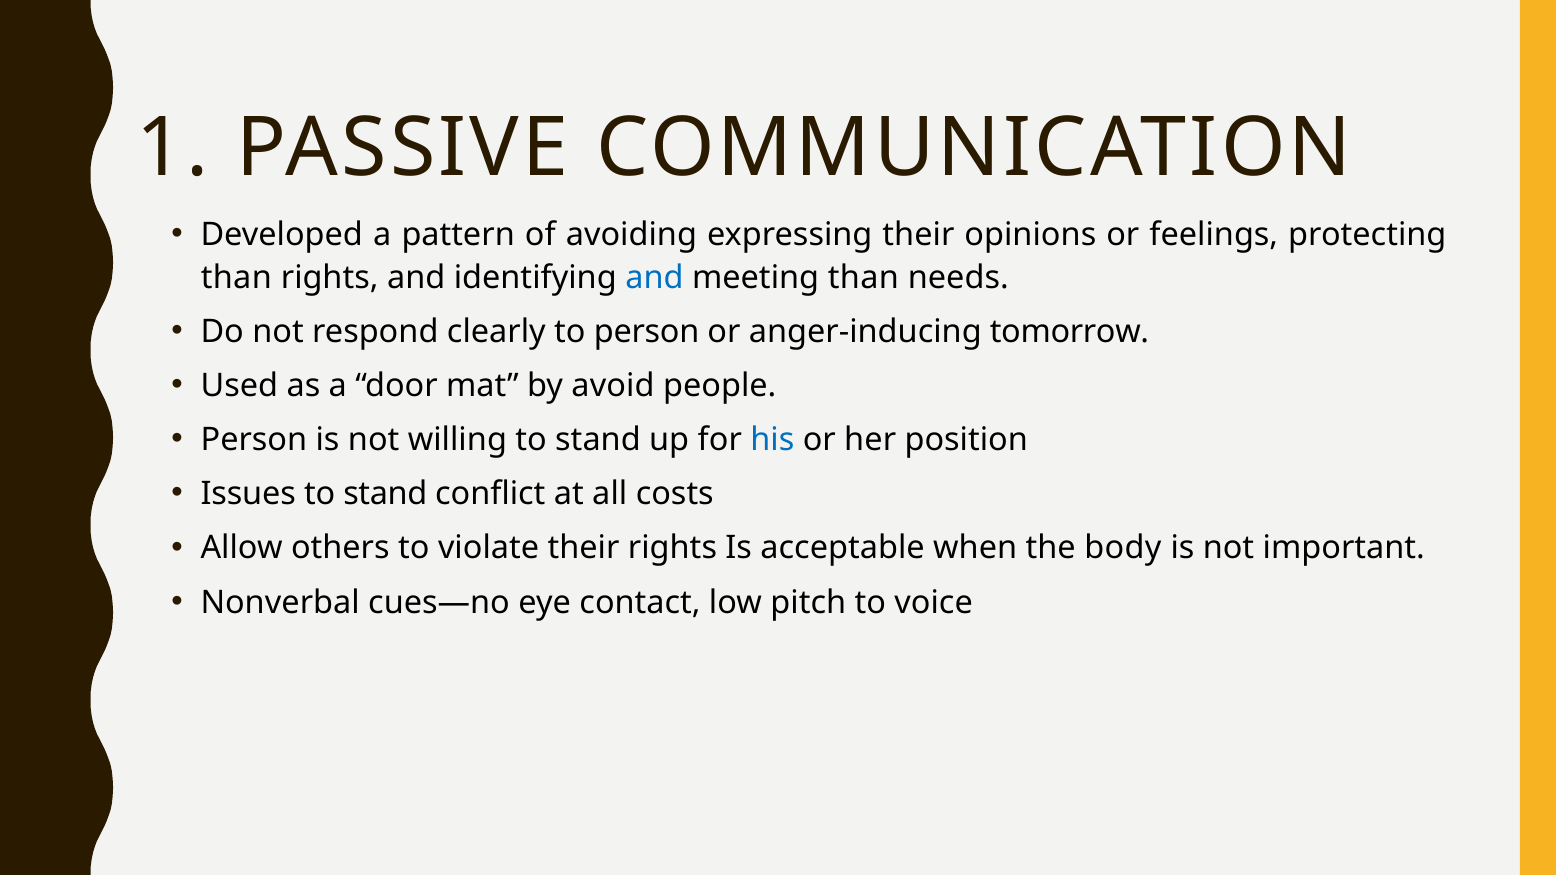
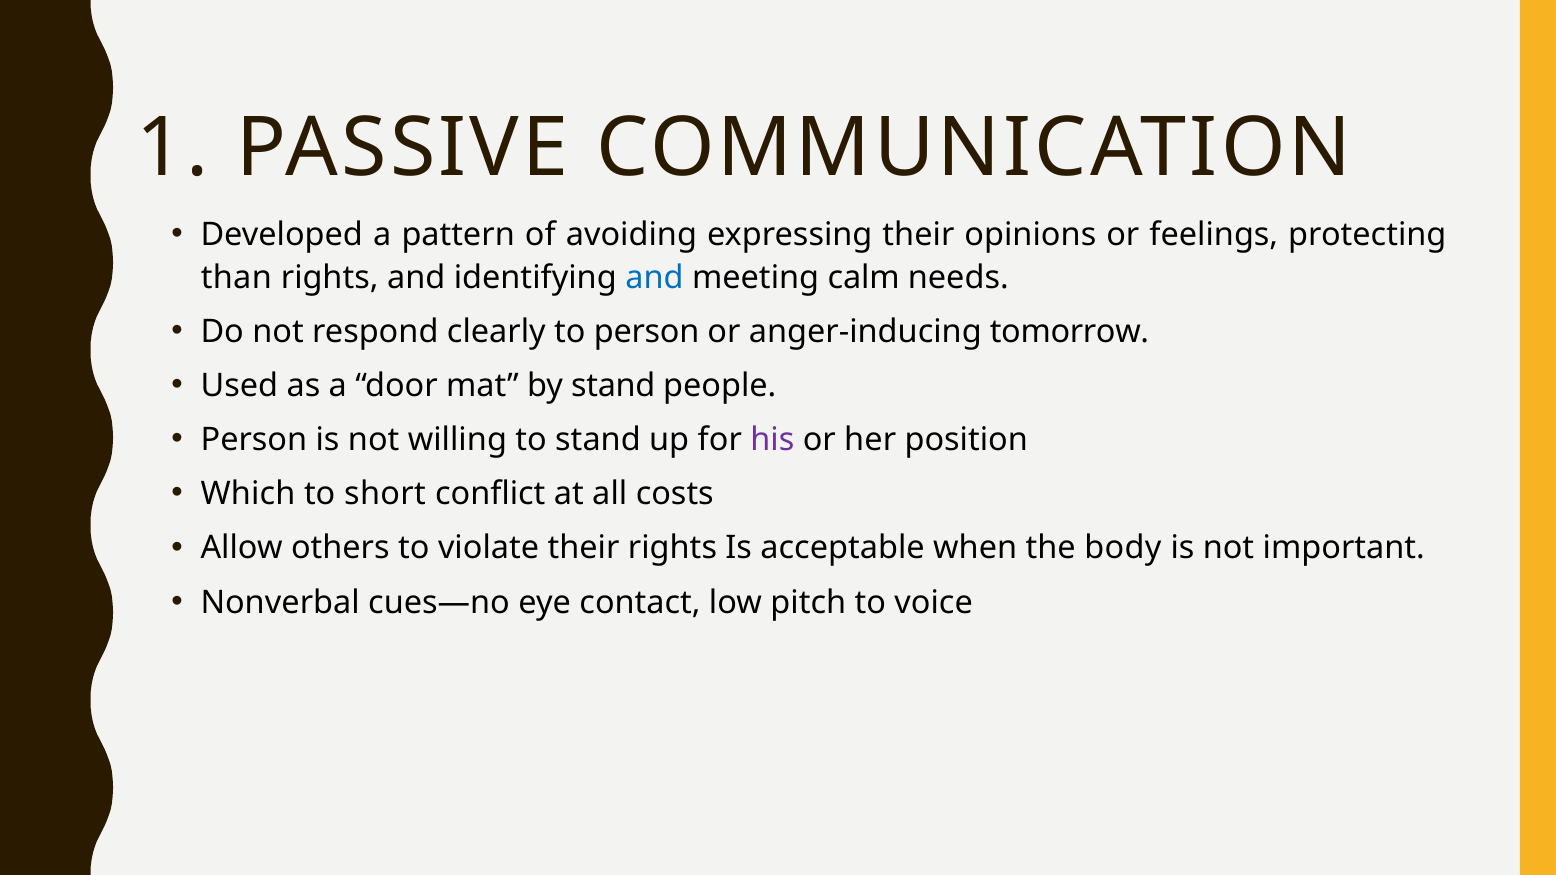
meeting than: than -> calm
by avoid: avoid -> stand
his colour: blue -> purple
Issues: Issues -> Which
stand at (385, 494): stand -> short
